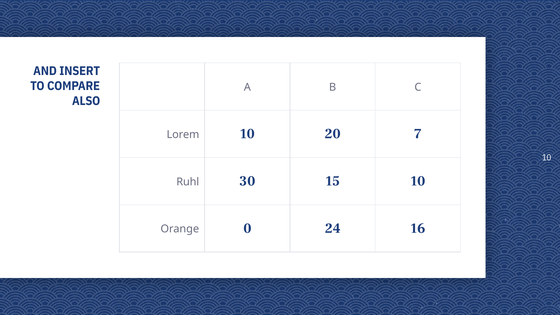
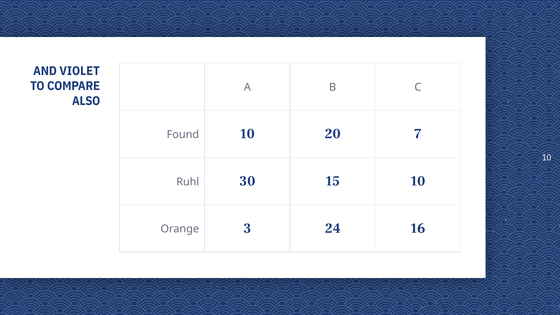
INSERT: INSERT -> VIOLET
Lorem: Lorem -> Found
0: 0 -> 3
